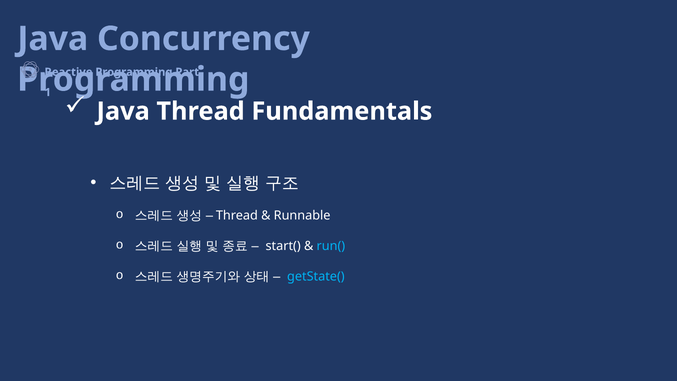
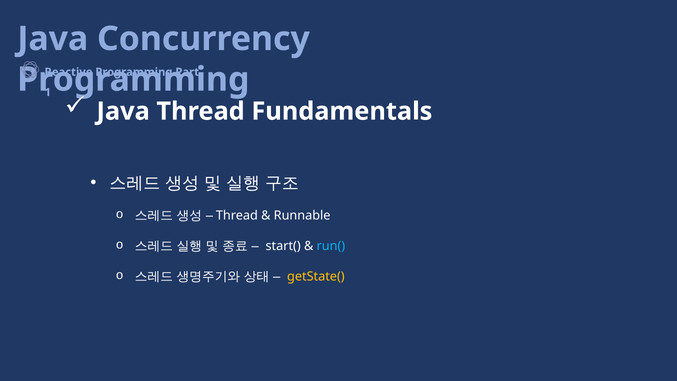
getState( colour: light blue -> yellow
